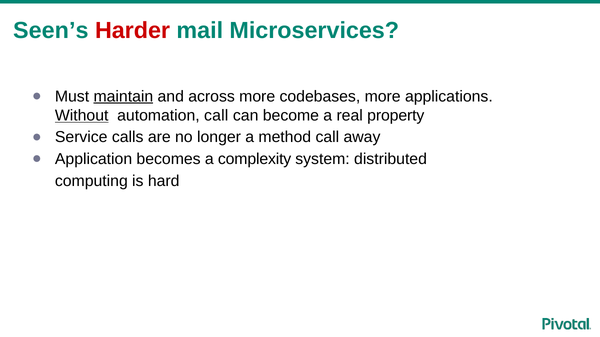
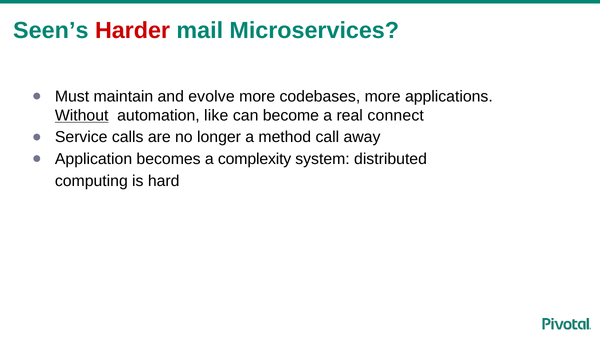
maintain underline: present -> none
across: across -> evolve
automation call: call -> like
property: property -> connect
